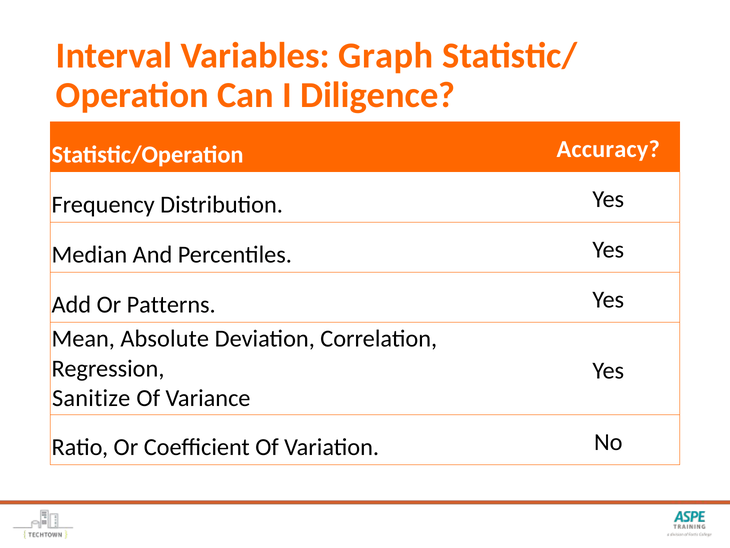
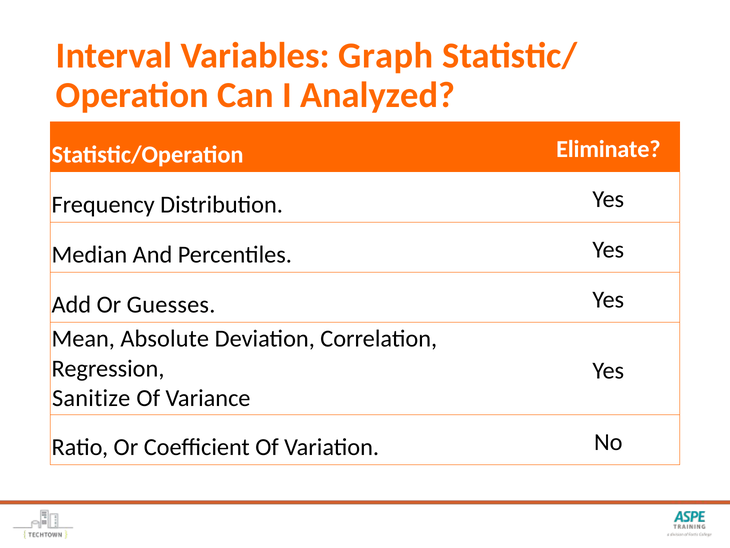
Diligence: Diligence -> Analyzed
Accuracy: Accuracy -> Eliminate
Patterns: Patterns -> Guesses
